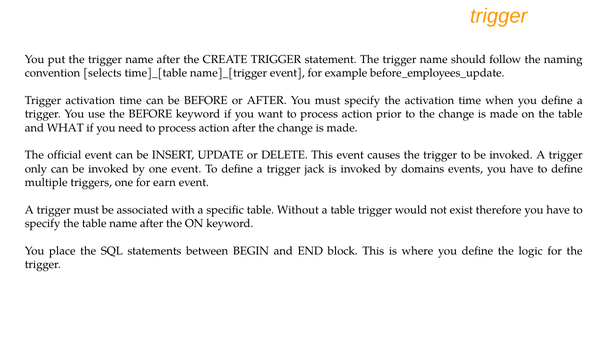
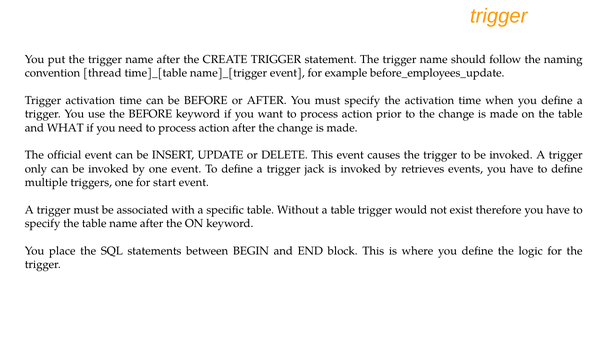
selects: selects -> thread
domains: domains -> retrieves
earn: earn -> start
